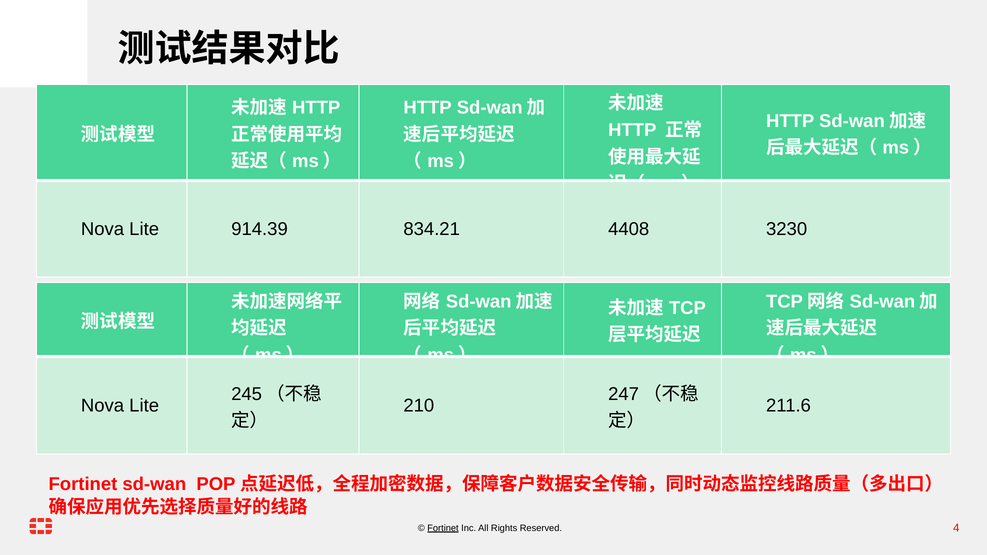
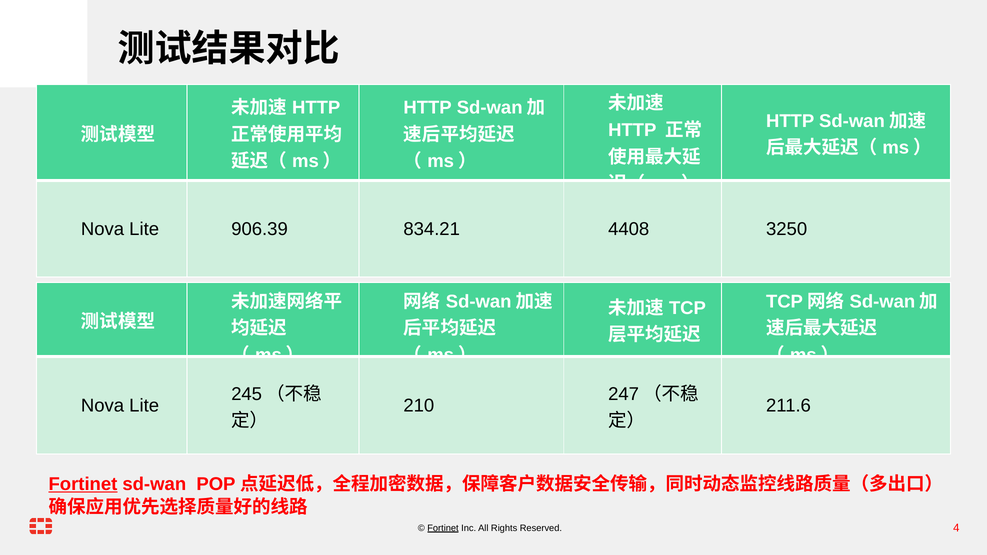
914.39: 914.39 -> 906.39
3230: 3230 -> 3250
Fortinet at (83, 484) underline: none -> present
